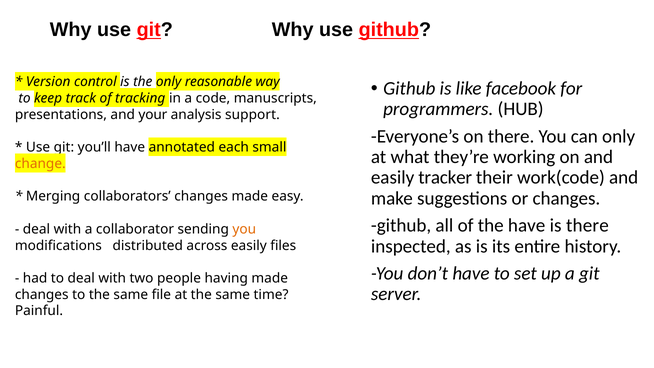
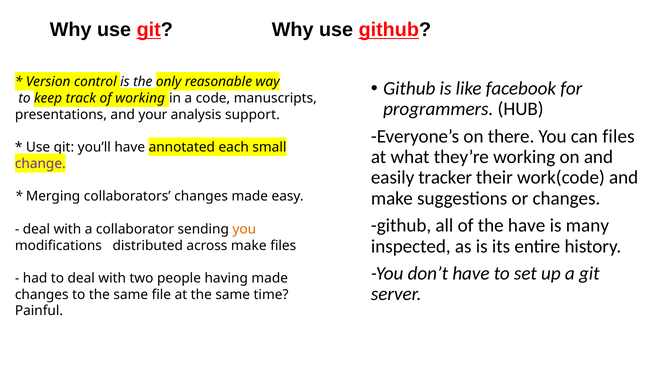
of tracking: tracking -> working
can only: only -> files
change colour: orange -> purple
is there: there -> many
across easily: easily -> make
